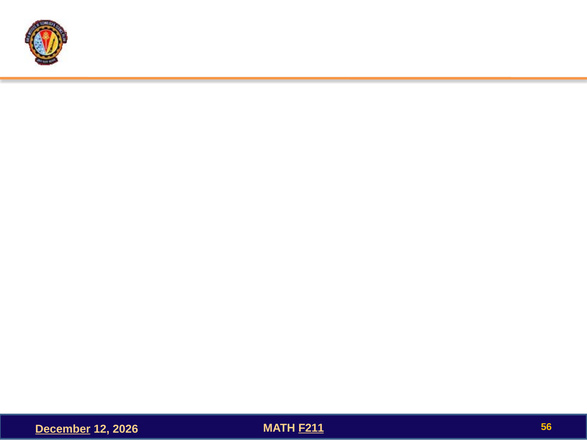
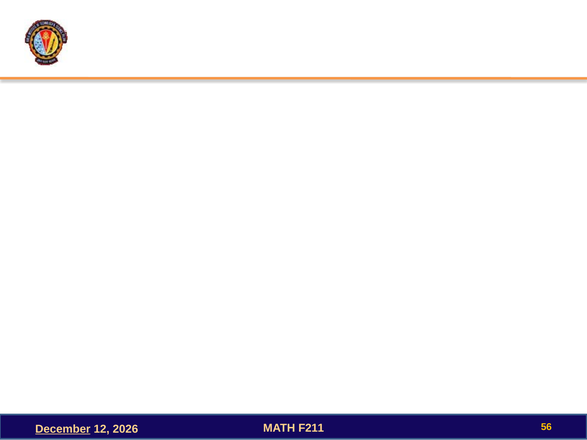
F211 underline: present -> none
